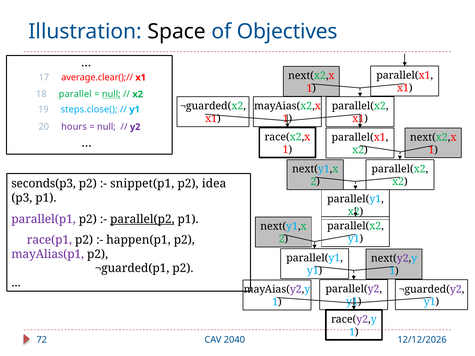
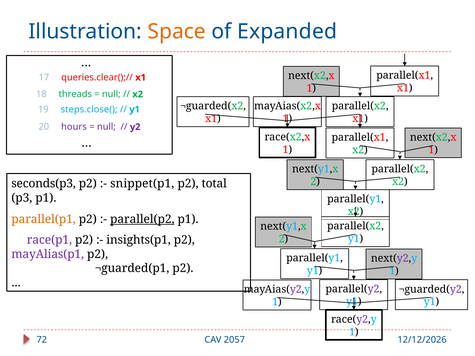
Space colour: black -> orange
Objectives: Objectives -> Expanded
average.clear();//: average.clear();// -> queries.clear();//
parallel: parallel -> threads
null at (111, 94) underline: present -> none
idea: idea -> total
parallel(p1 colour: purple -> orange
happen(p1: happen(p1 -> insights(p1
2040: 2040 -> 2057
